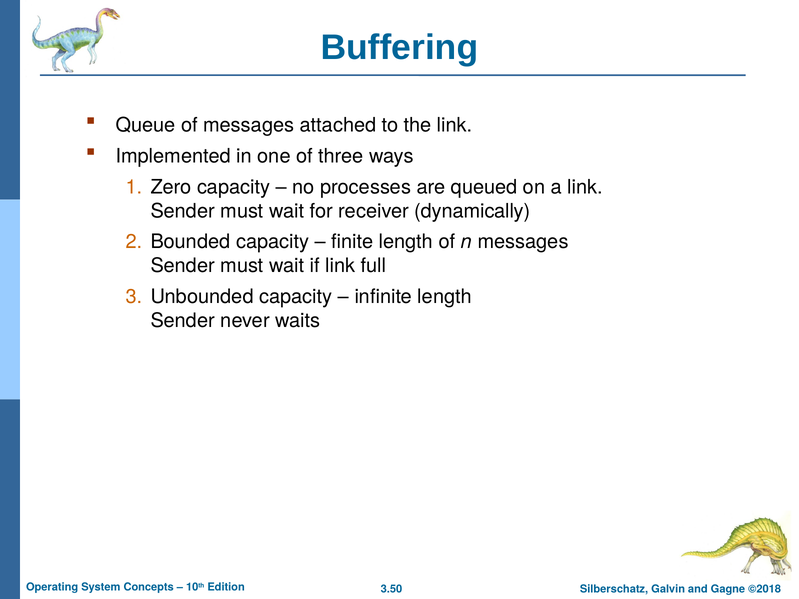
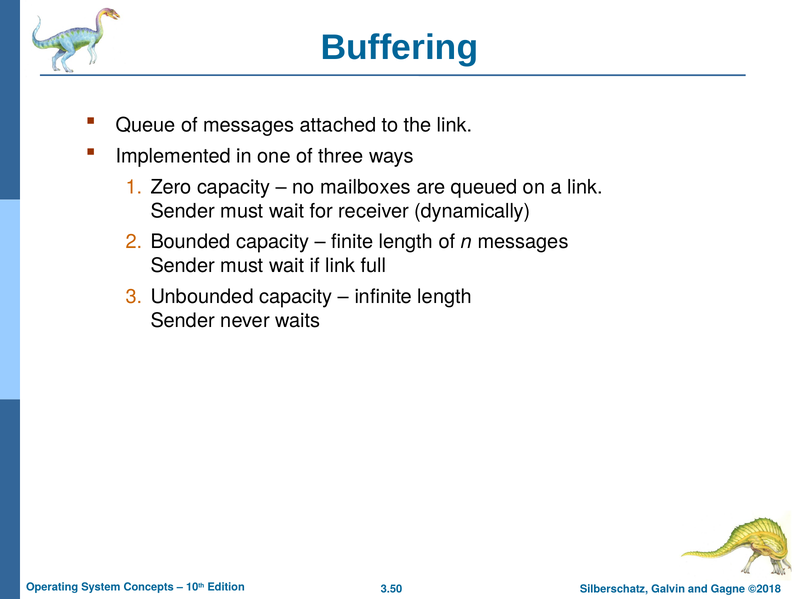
processes: processes -> mailboxes
